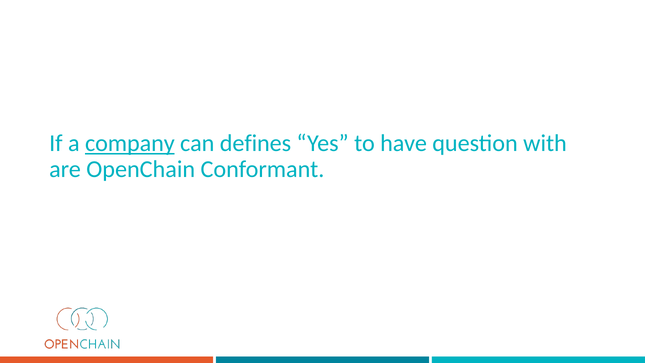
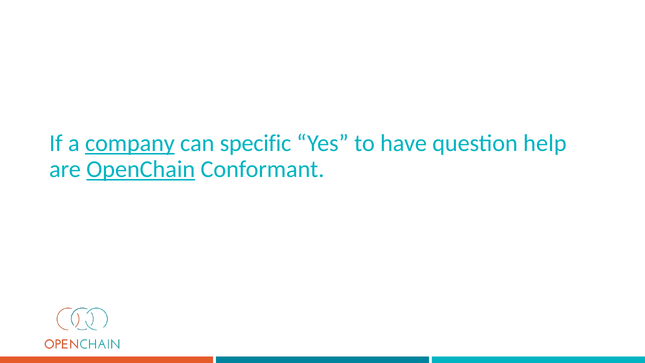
defines: defines -> specific
with: with -> help
OpenChain underline: none -> present
